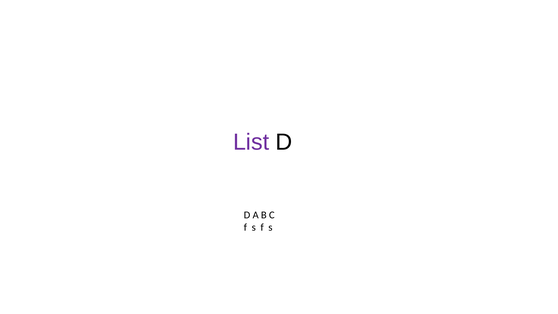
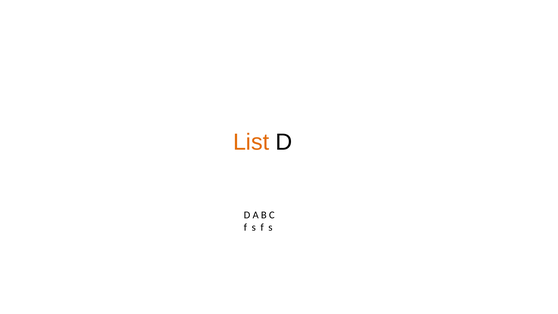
List colour: purple -> orange
